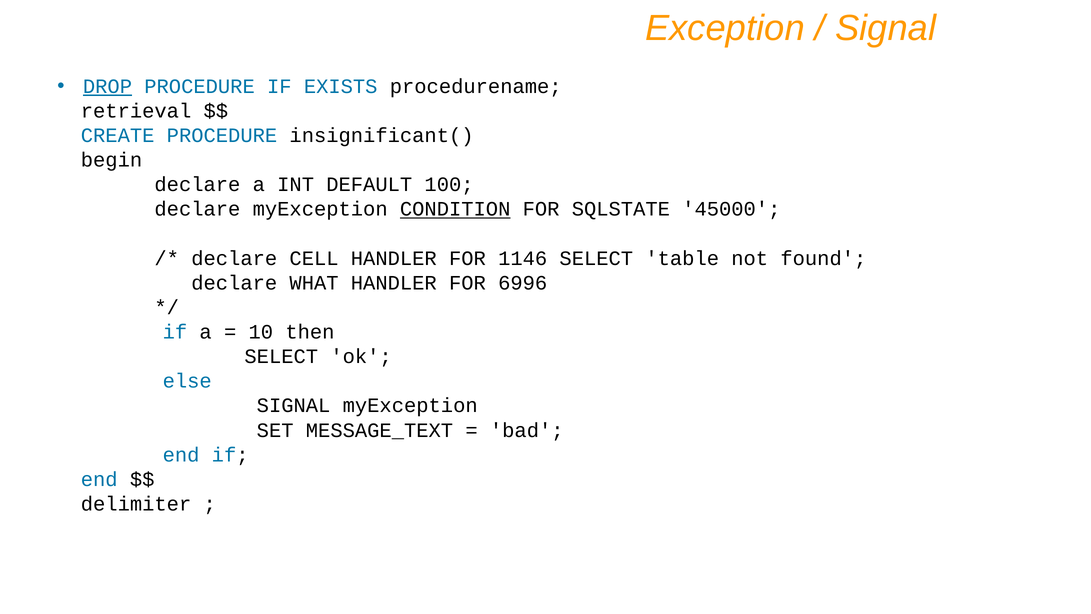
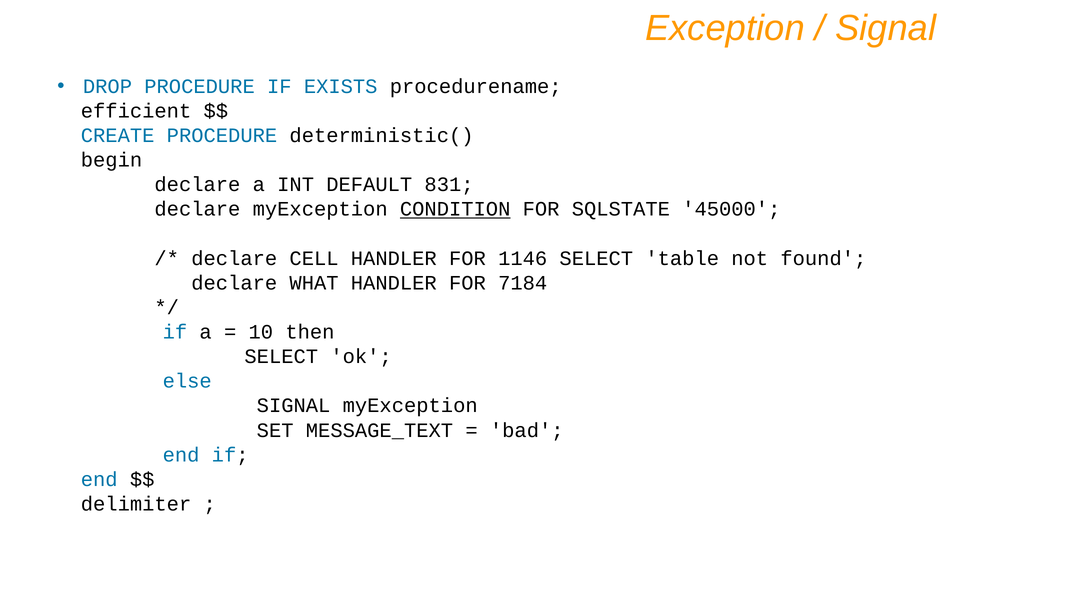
DROP underline: present -> none
retrieval: retrieval -> efficient
insignificant(: insignificant( -> deterministic(
100: 100 -> 831
6996: 6996 -> 7184
